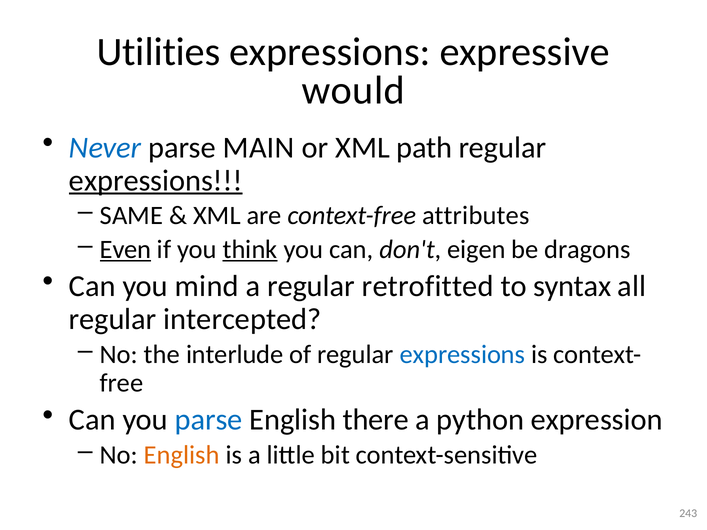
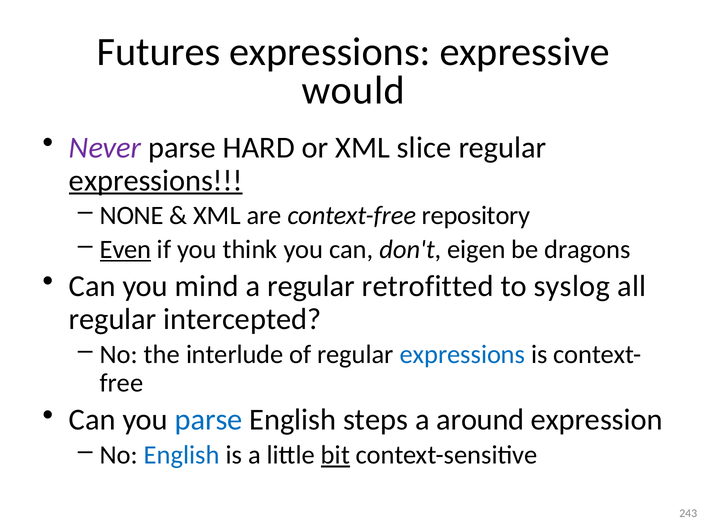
Utilities: Utilities -> Futures
Never colour: blue -> purple
MAIN: MAIN -> HARD
path: path -> slice
SAME: SAME -> NONE
attributes: attributes -> repository
think underline: present -> none
syntax: syntax -> syslog
there: there -> steps
python: python -> around
English at (182, 455) colour: orange -> blue
bit underline: none -> present
